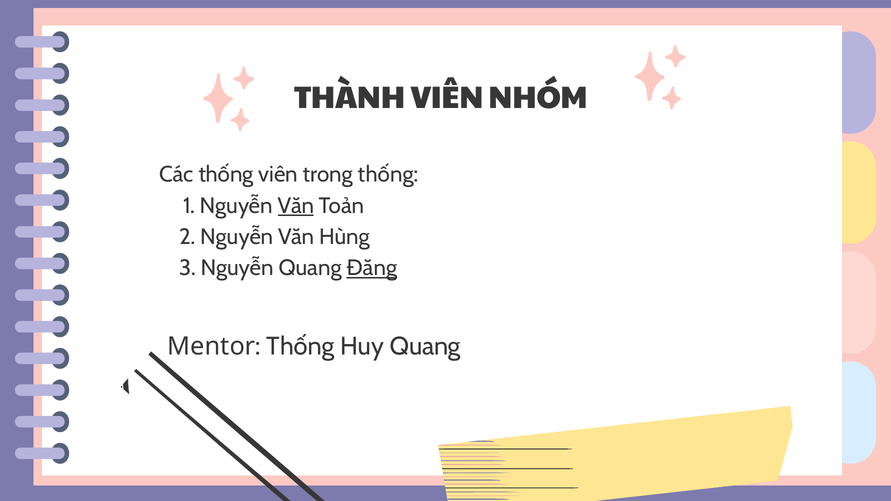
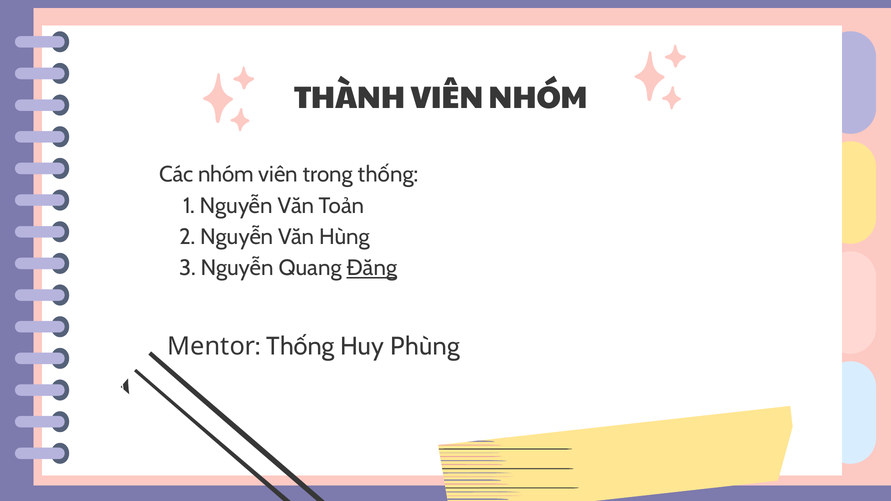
Các thống: thống -> nhóm
Văn at (296, 206) underline: present -> none
Huy Quang: Quang -> Phùng
